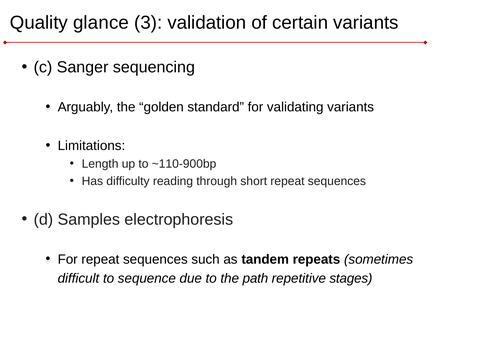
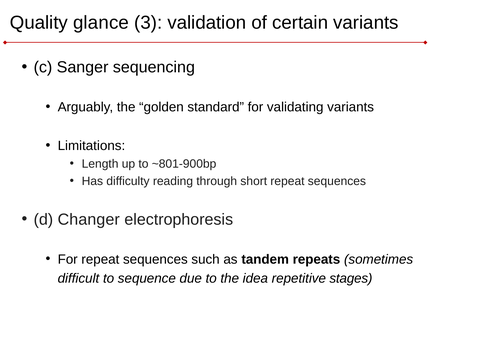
~110-900bp: ~110-900bp -> ~801-900bp
Samples: Samples -> Changer
path: path -> idea
